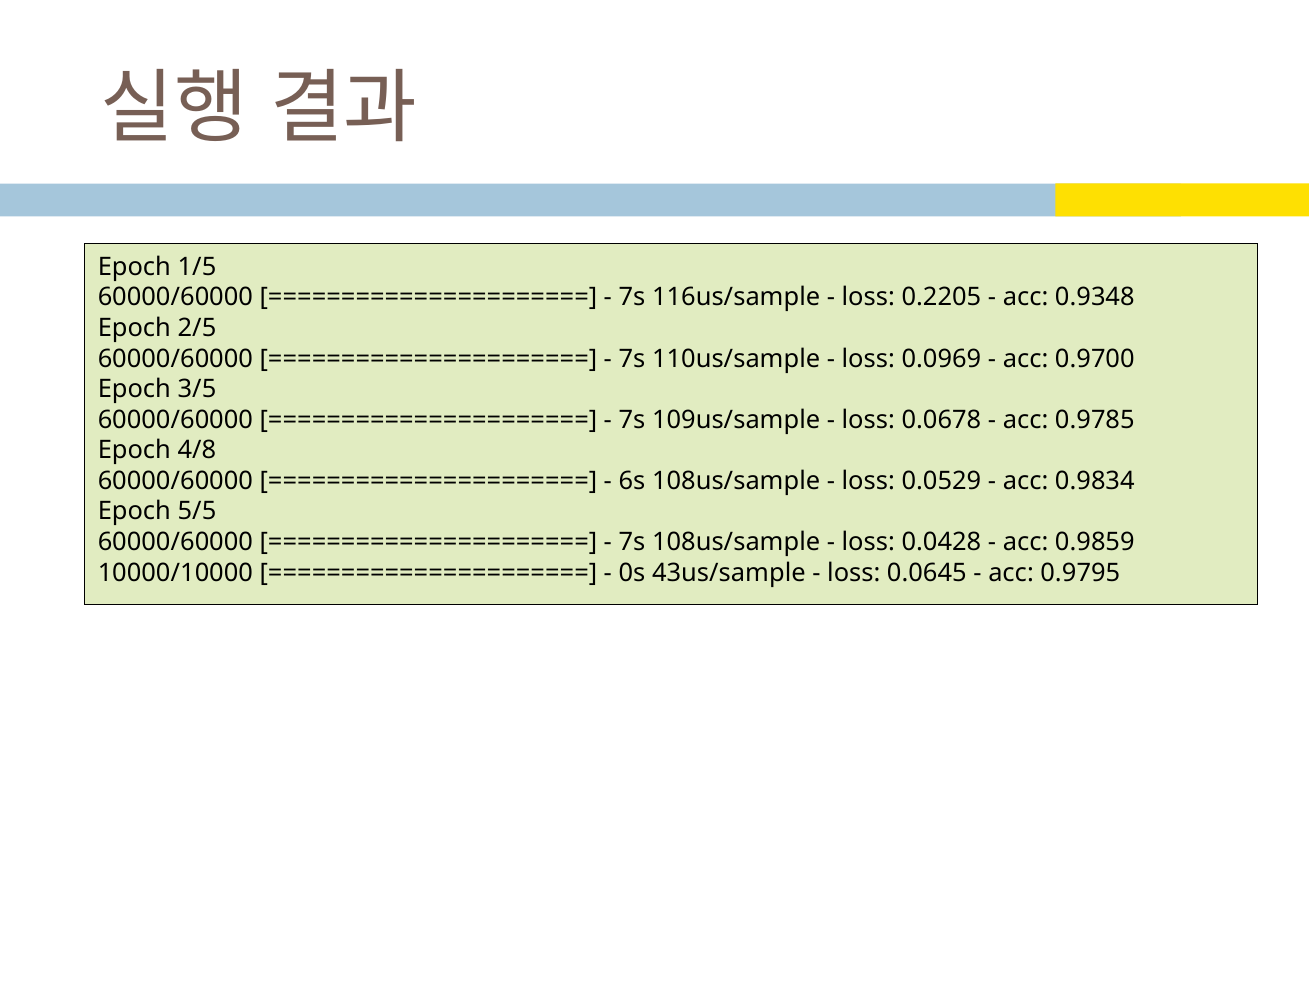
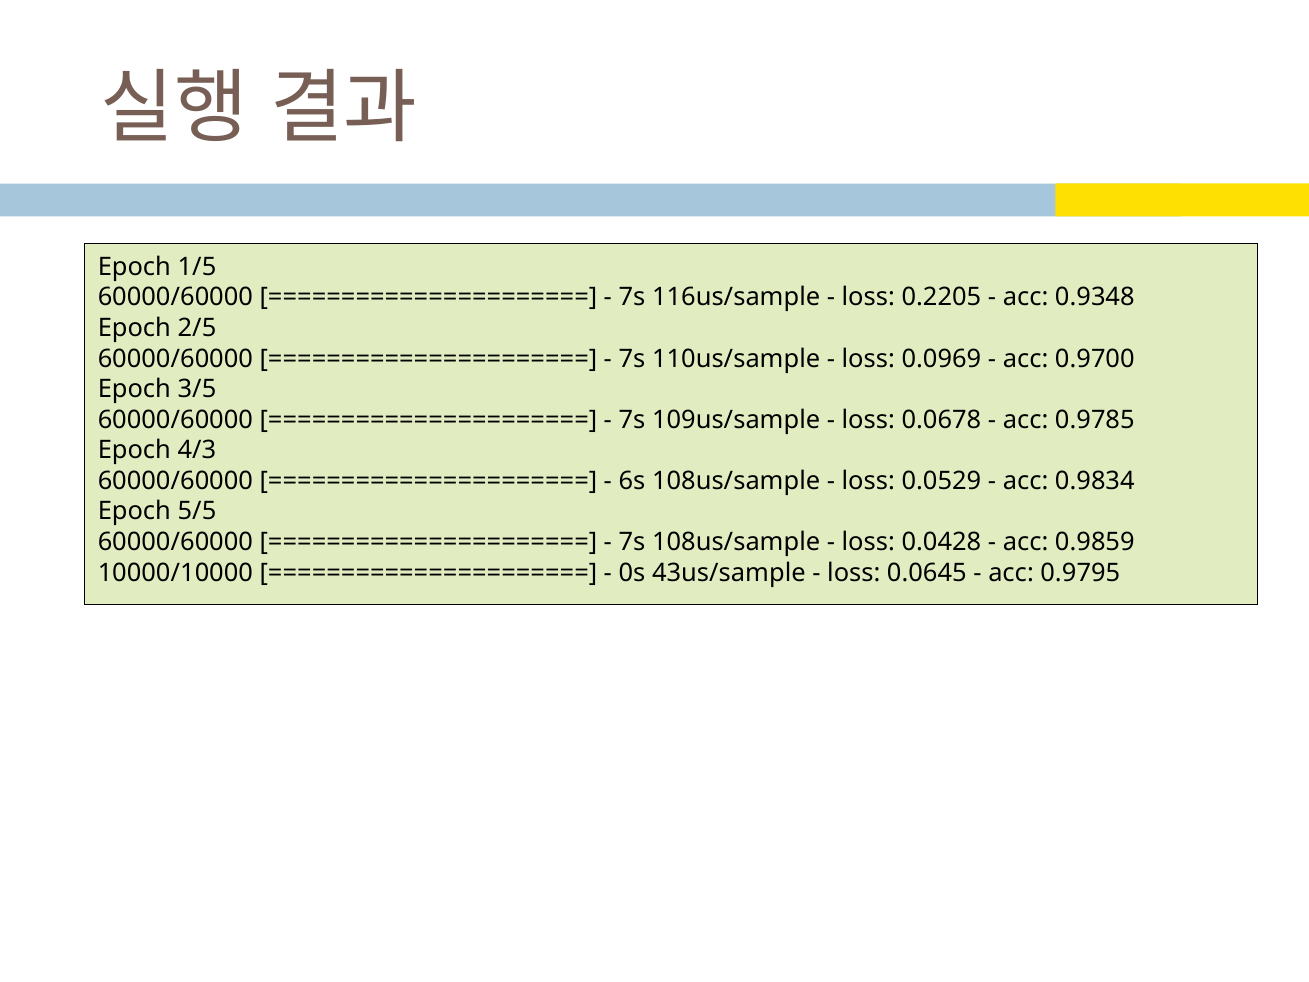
4/8: 4/8 -> 4/3
